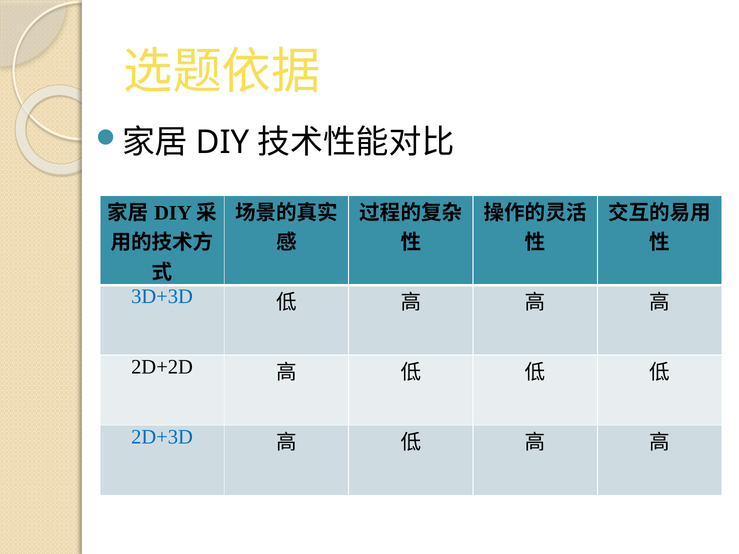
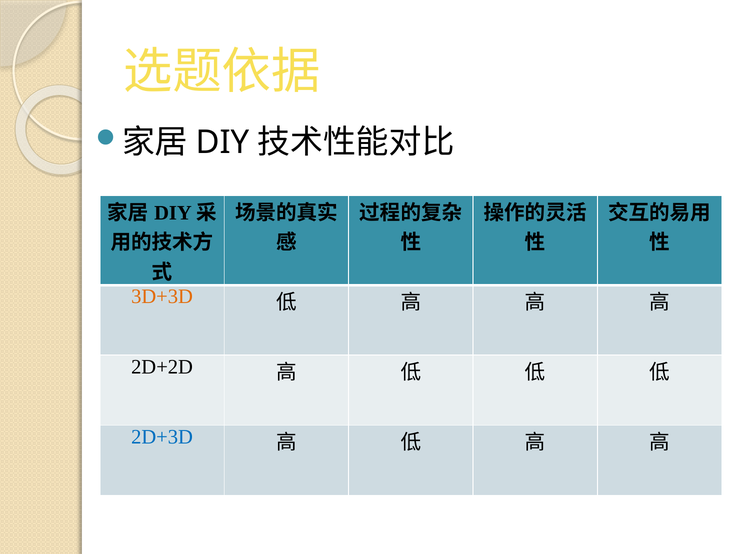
3D+3D colour: blue -> orange
